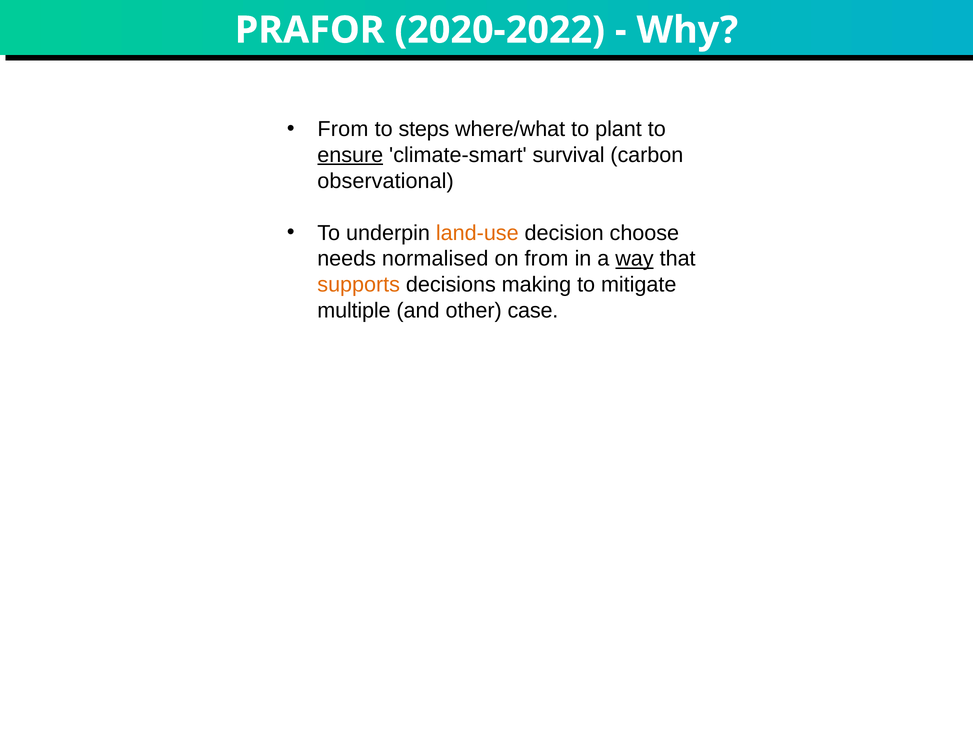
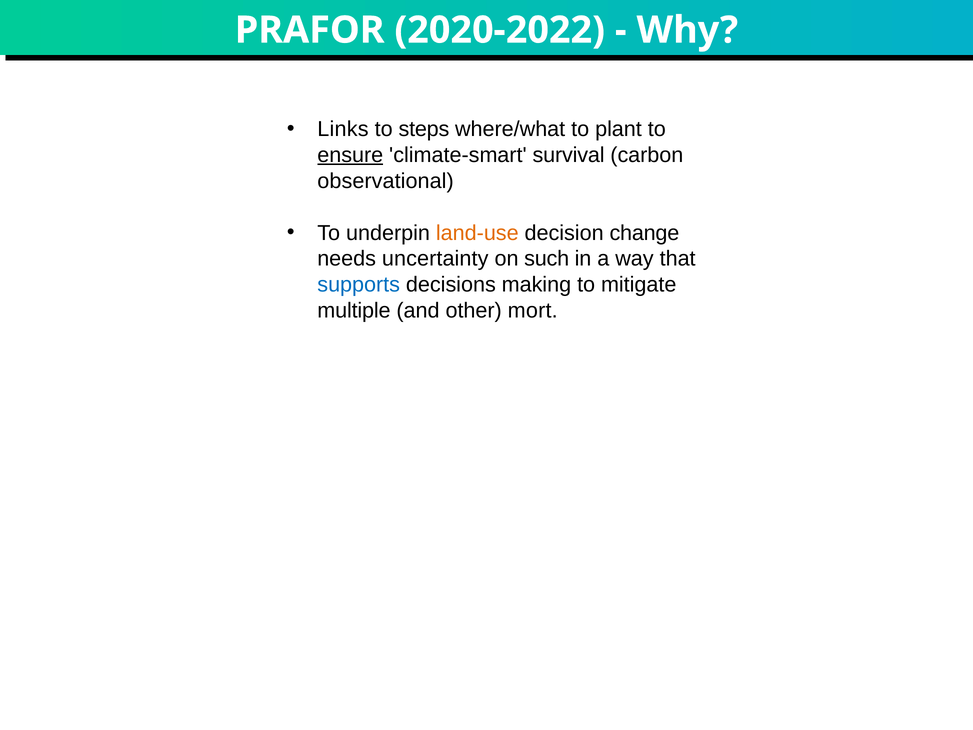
From at (343, 129): From -> Links
choose: choose -> change
normalised: normalised -> uncertainty
on from: from -> such
way underline: present -> none
supports colour: orange -> blue
case: case -> mort
